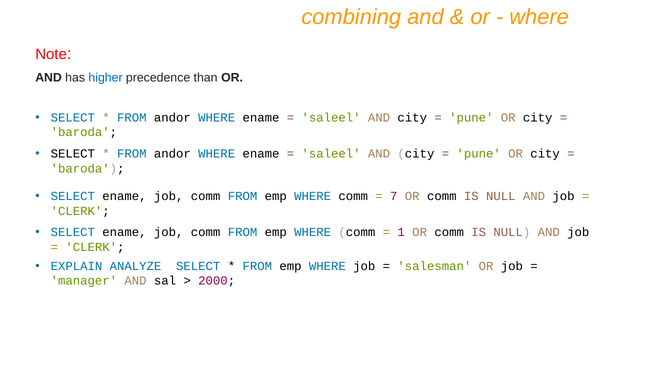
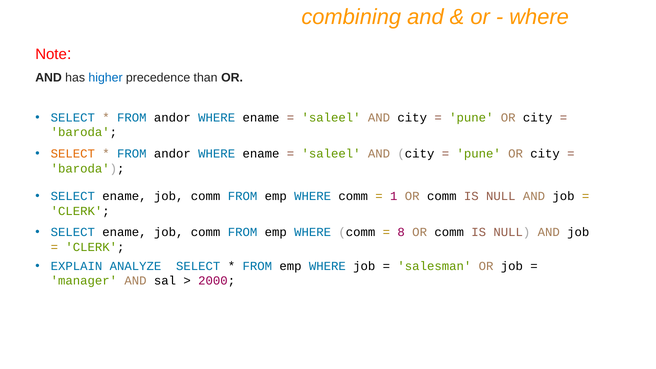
SELECT at (73, 154) colour: black -> orange
7: 7 -> 1
1: 1 -> 8
